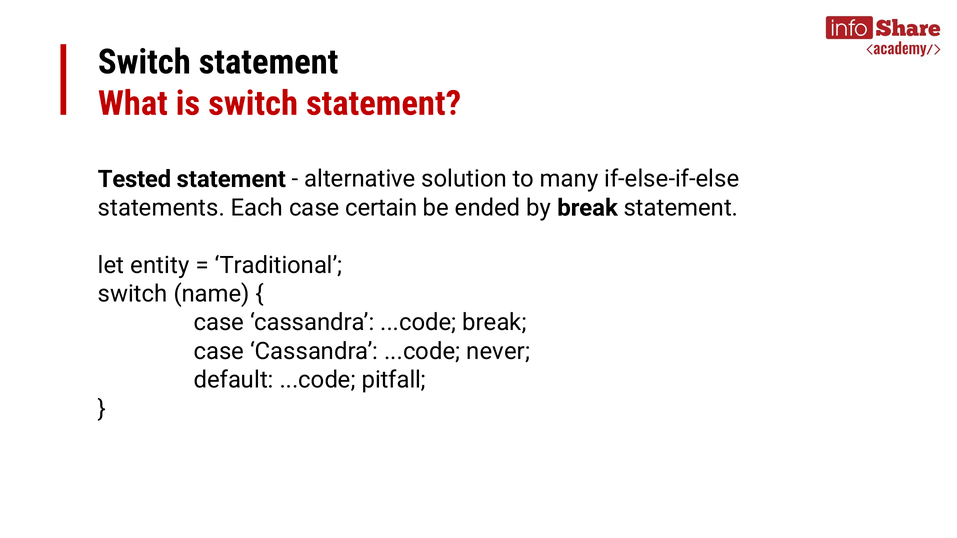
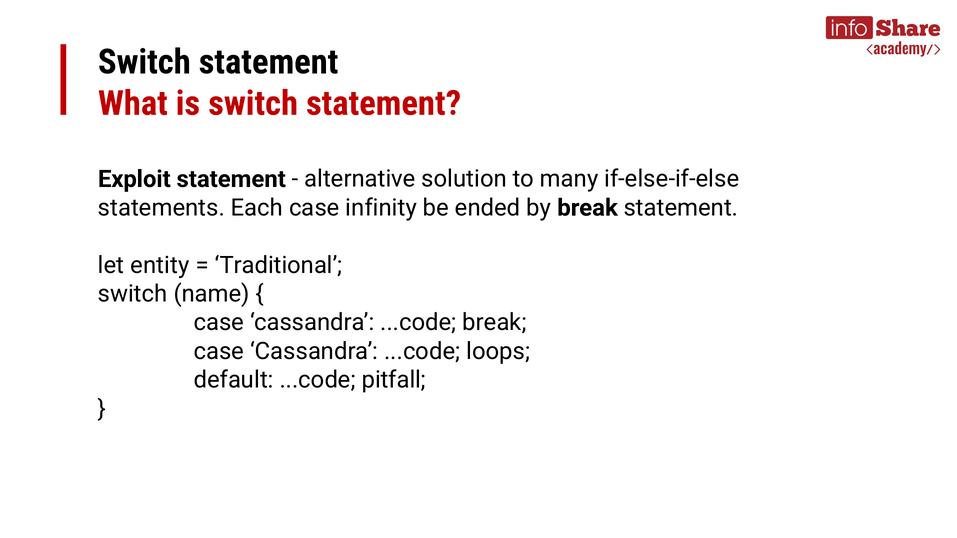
Tested: Tested -> Exploit
certain: certain -> infinity
never: never -> loops
